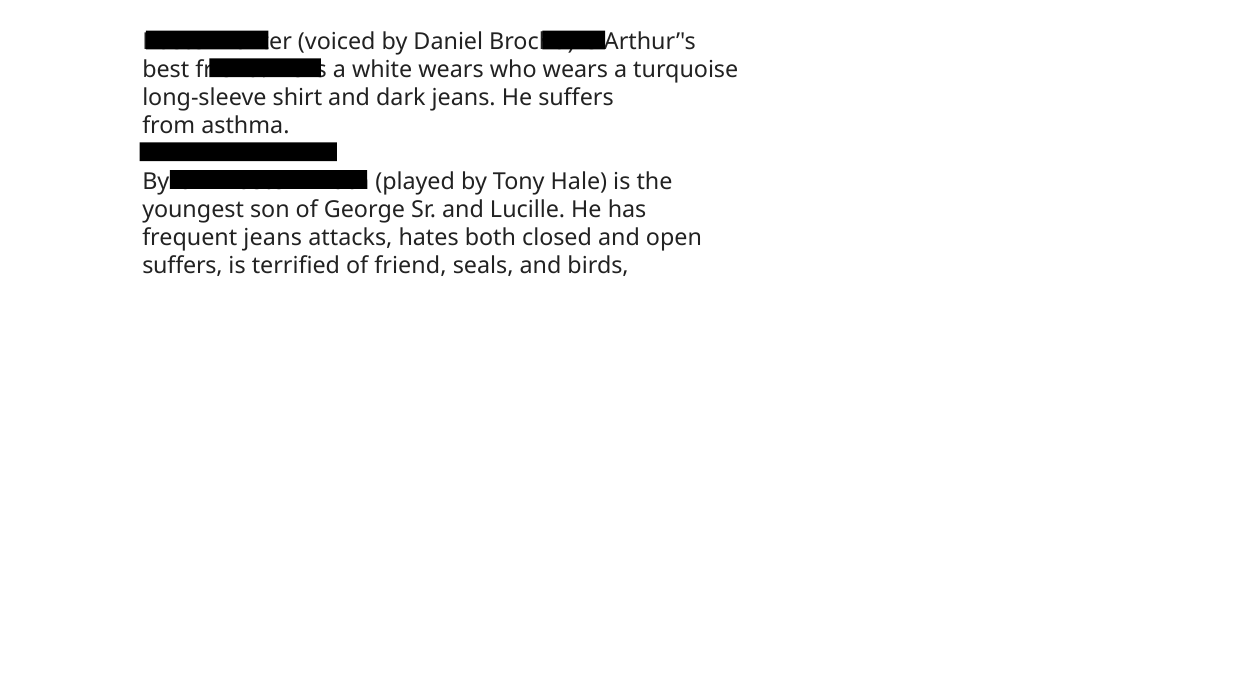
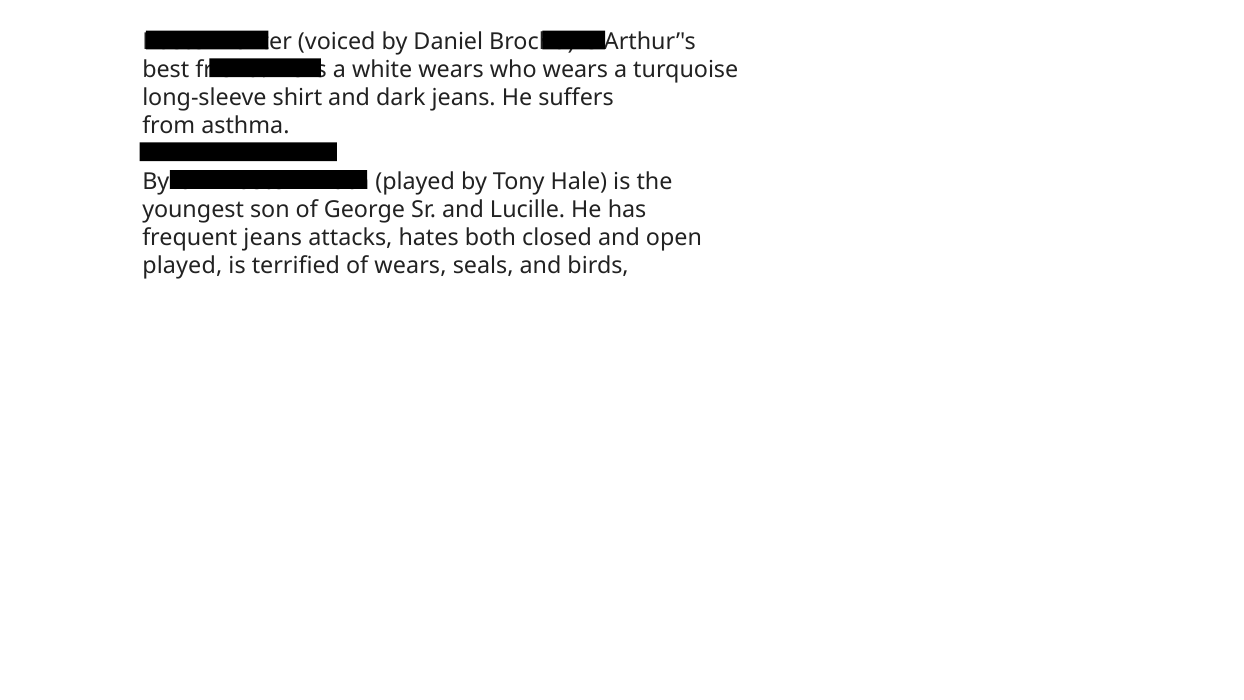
suffers at (182, 266): suffers -> played
of friend: friend -> wears
